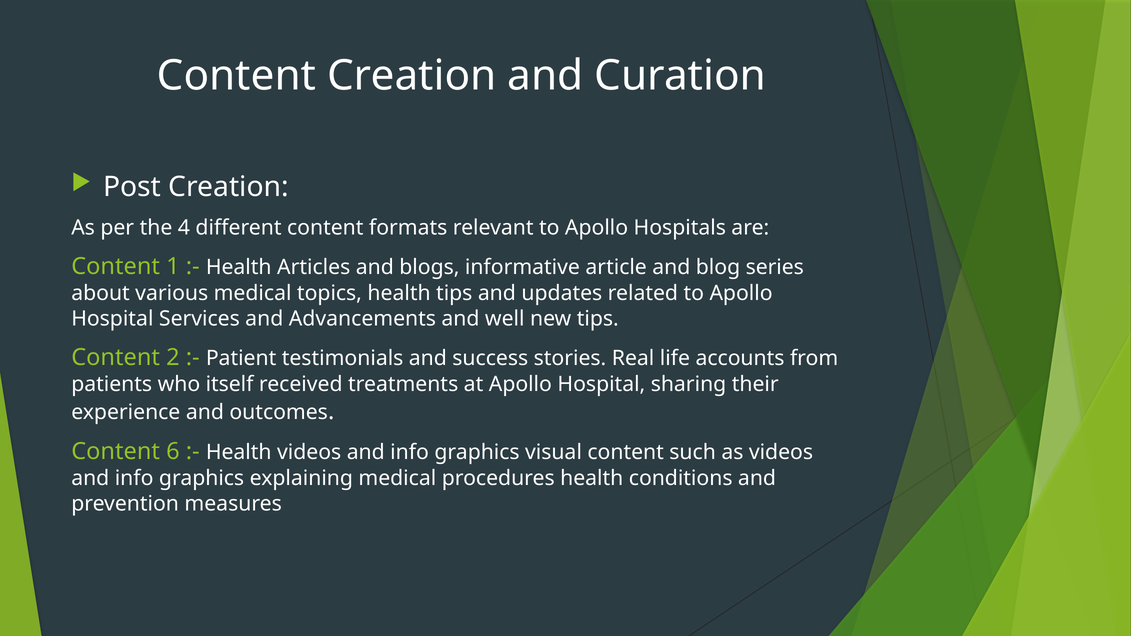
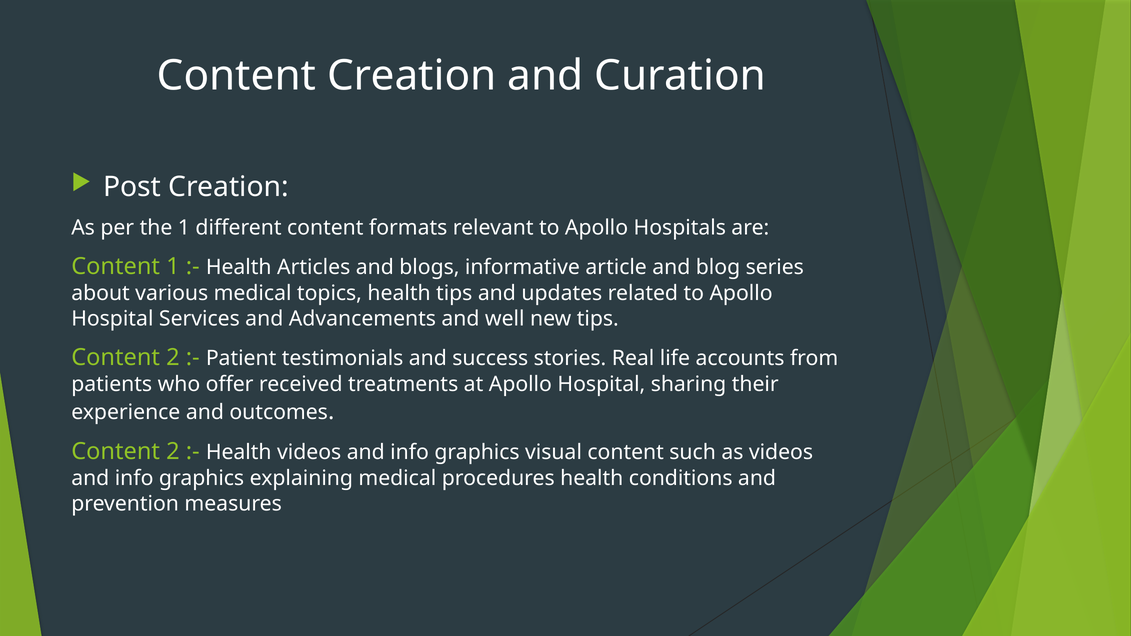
the 4: 4 -> 1
itself: itself -> offer
6 at (173, 452): 6 -> 2
